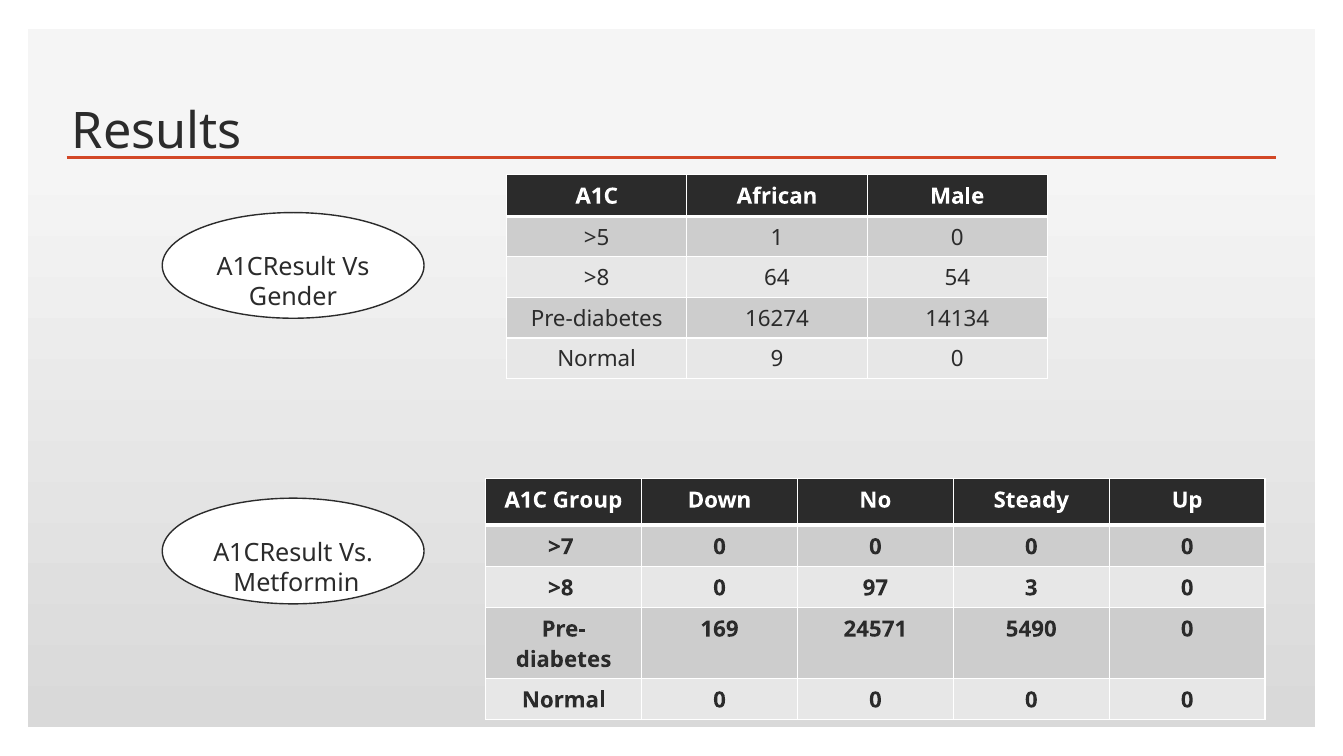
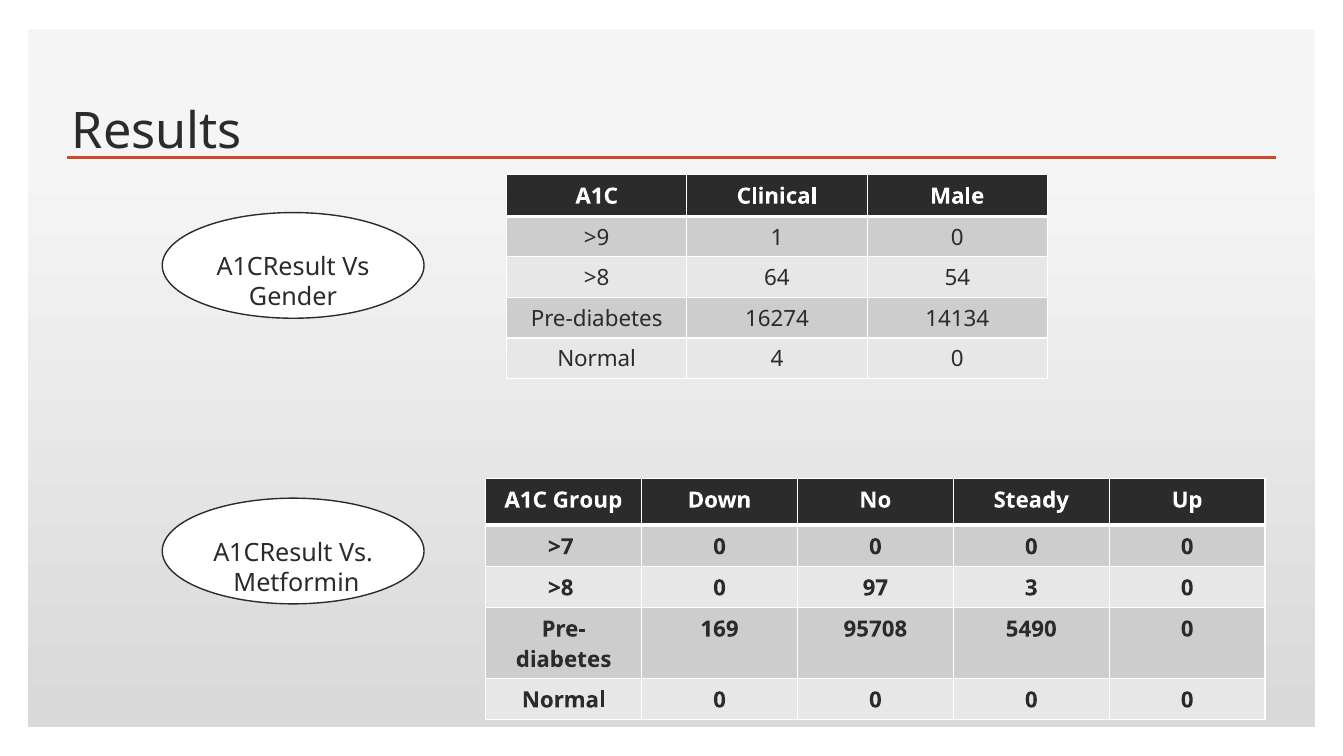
African: African -> Clinical
>5: >5 -> >9
9: 9 -> 4
24571: 24571 -> 95708
